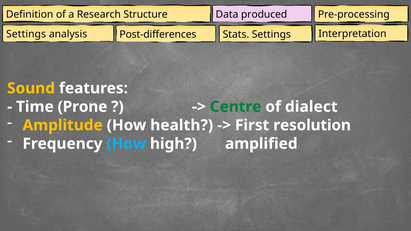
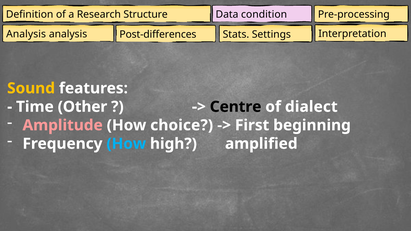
produced: produced -> condition
Settings at (26, 34): Settings -> Analysis
Prone: Prone -> Other
Centre colour: green -> black
Amplitude colour: yellow -> pink
health: health -> choice
resolution: resolution -> beginning
